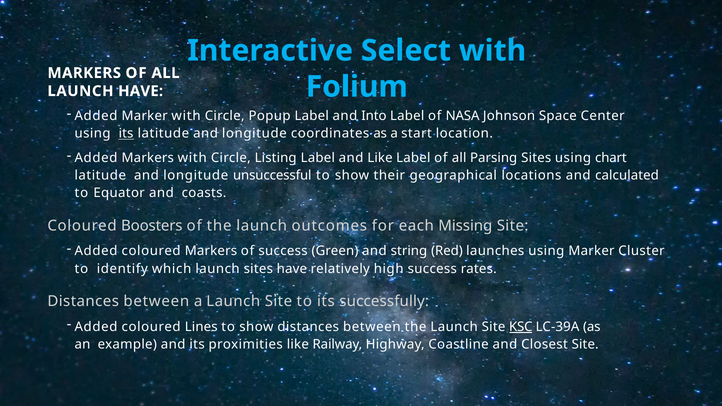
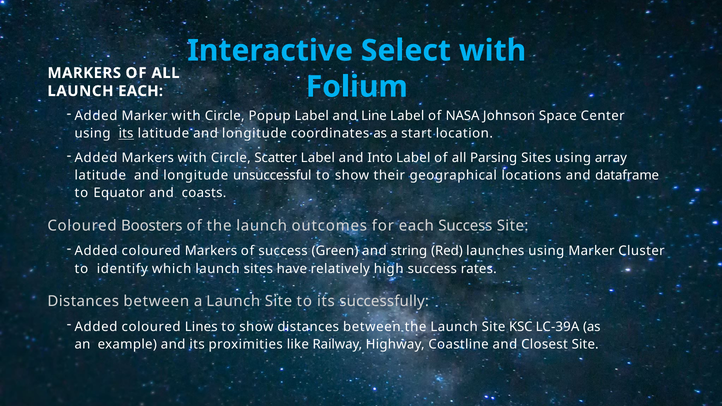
LAUNCH HAVE: HAVE -> EACH
Into: Into -> Line
Listing: Listing -> Scatter
and Like: Like -> Into
chart: chart -> array
calculated: calculated -> dataframe
each Missing: Missing -> Success
KSC underline: present -> none
